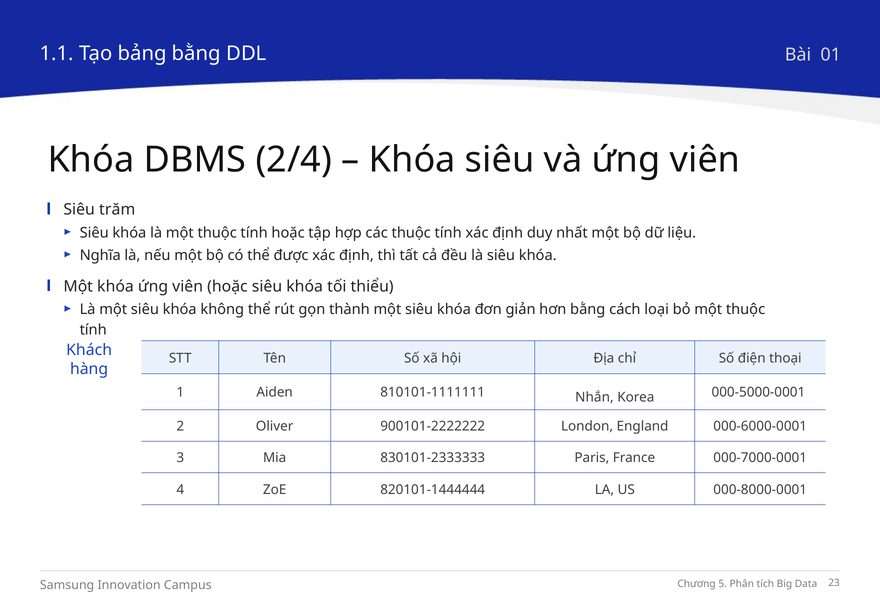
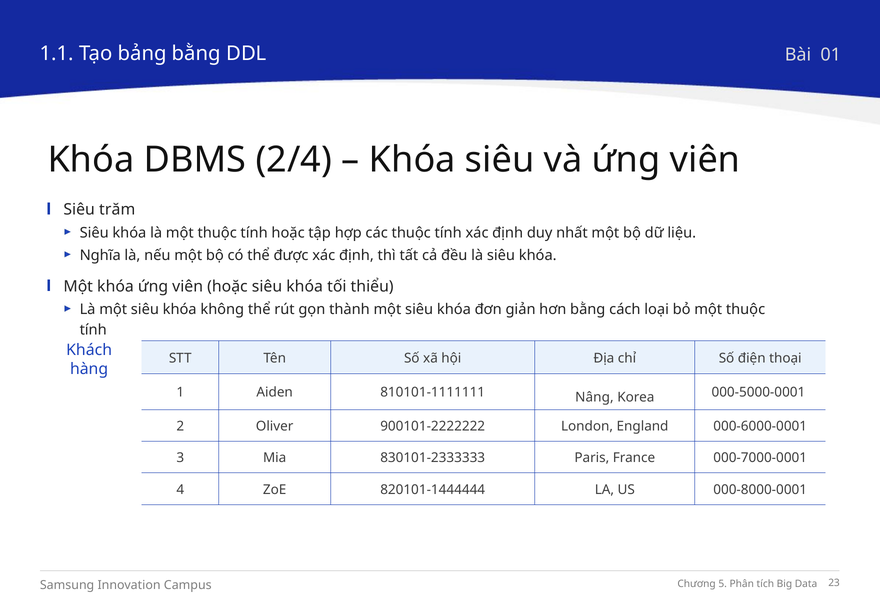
Nhắn: Nhắn -> Nâng
